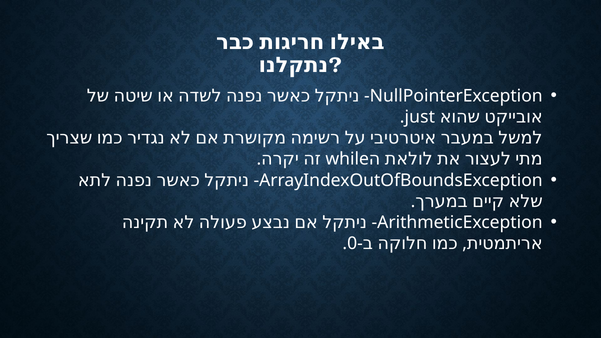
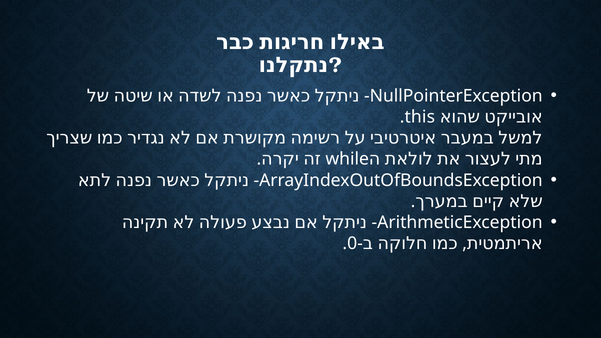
just: just -> this
